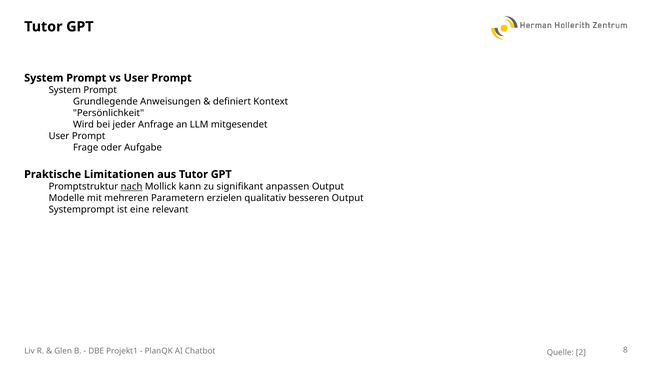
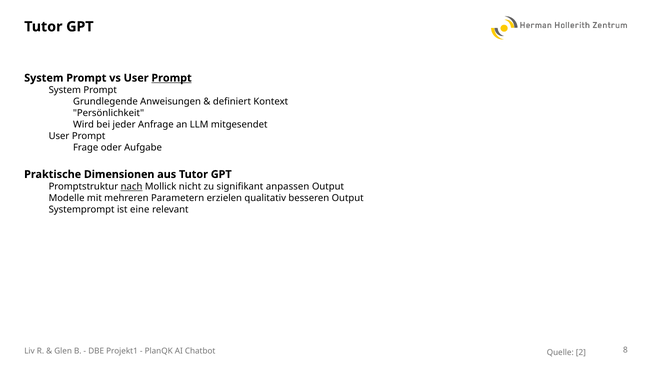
Prompt at (172, 78) underline: none -> present
Limitationen: Limitationen -> Dimensionen
kann: kann -> nicht
